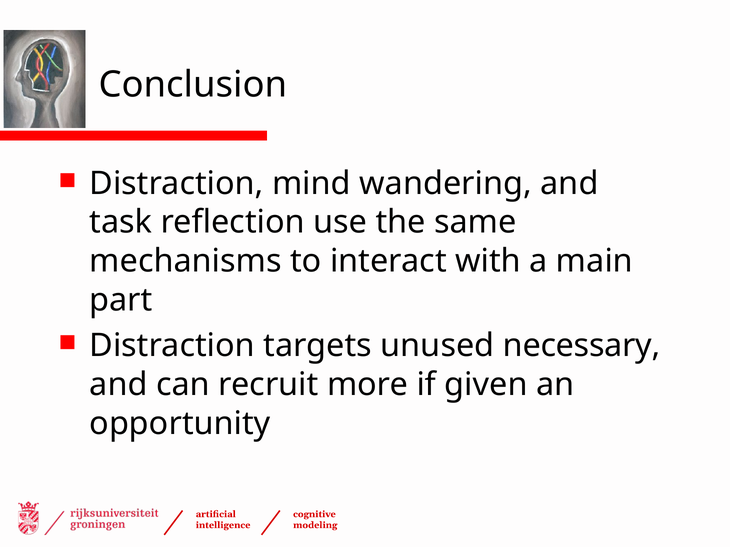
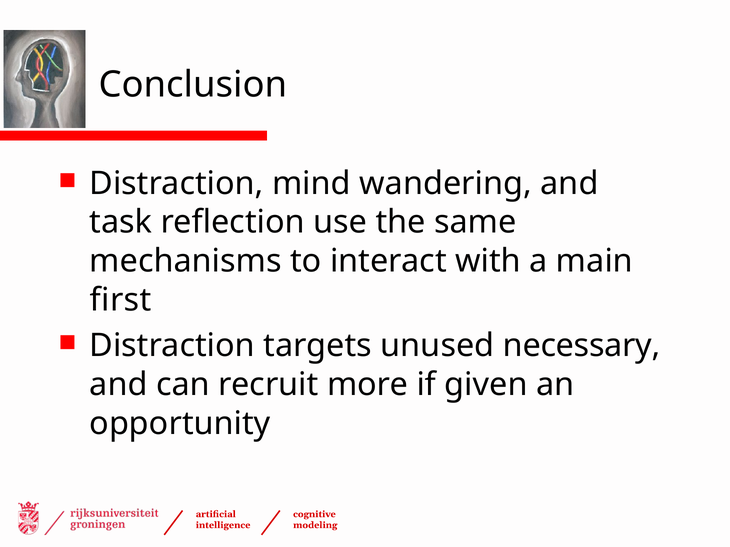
part: part -> first
